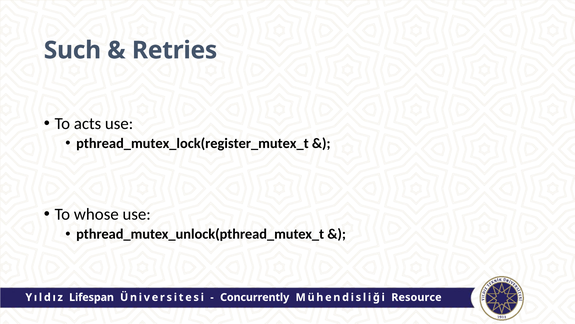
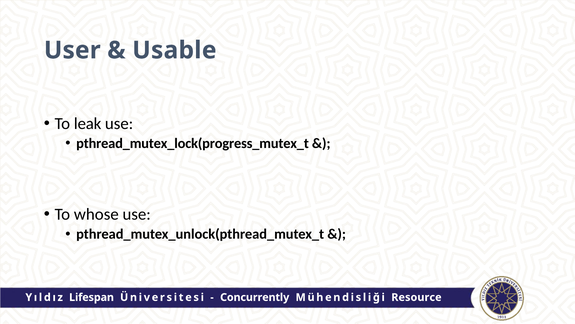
Such: Such -> User
Retries: Retries -> Usable
acts: acts -> leak
pthread_mutex_lock(register_mutex_t: pthread_mutex_lock(register_mutex_t -> pthread_mutex_lock(progress_mutex_t
